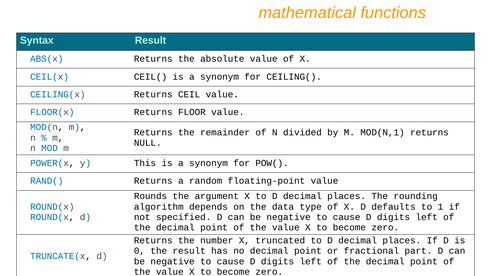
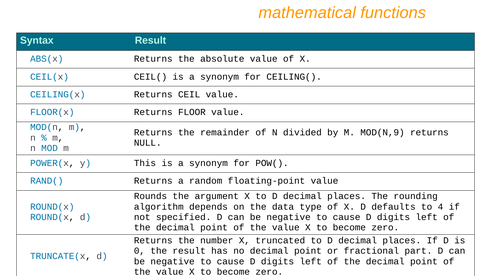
MOD(N,1: MOD(N,1 -> MOD(N,9
1: 1 -> 4
